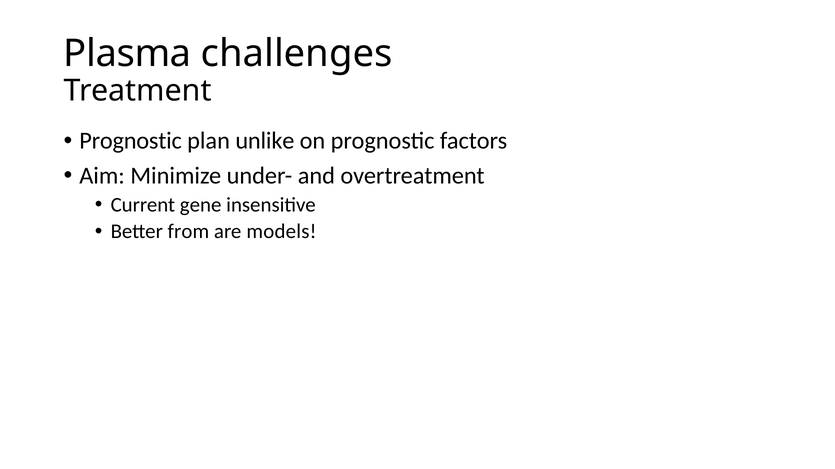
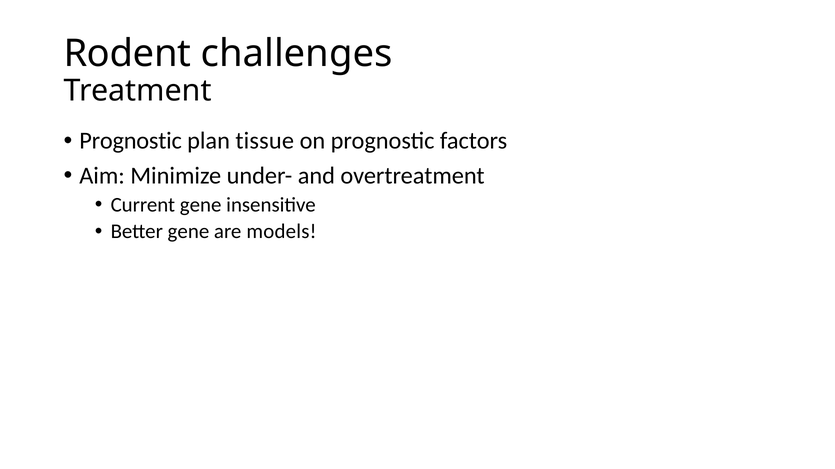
Plasma: Plasma -> Rodent
unlike: unlike -> tissue
Better from: from -> gene
